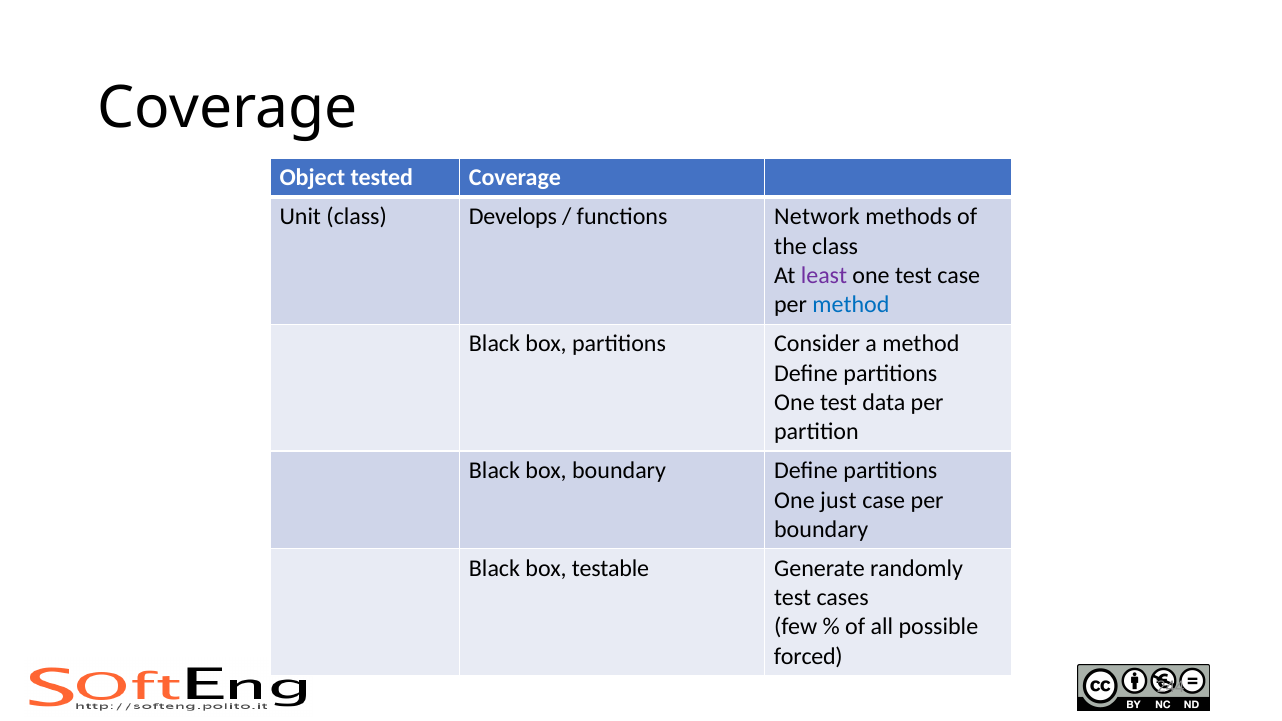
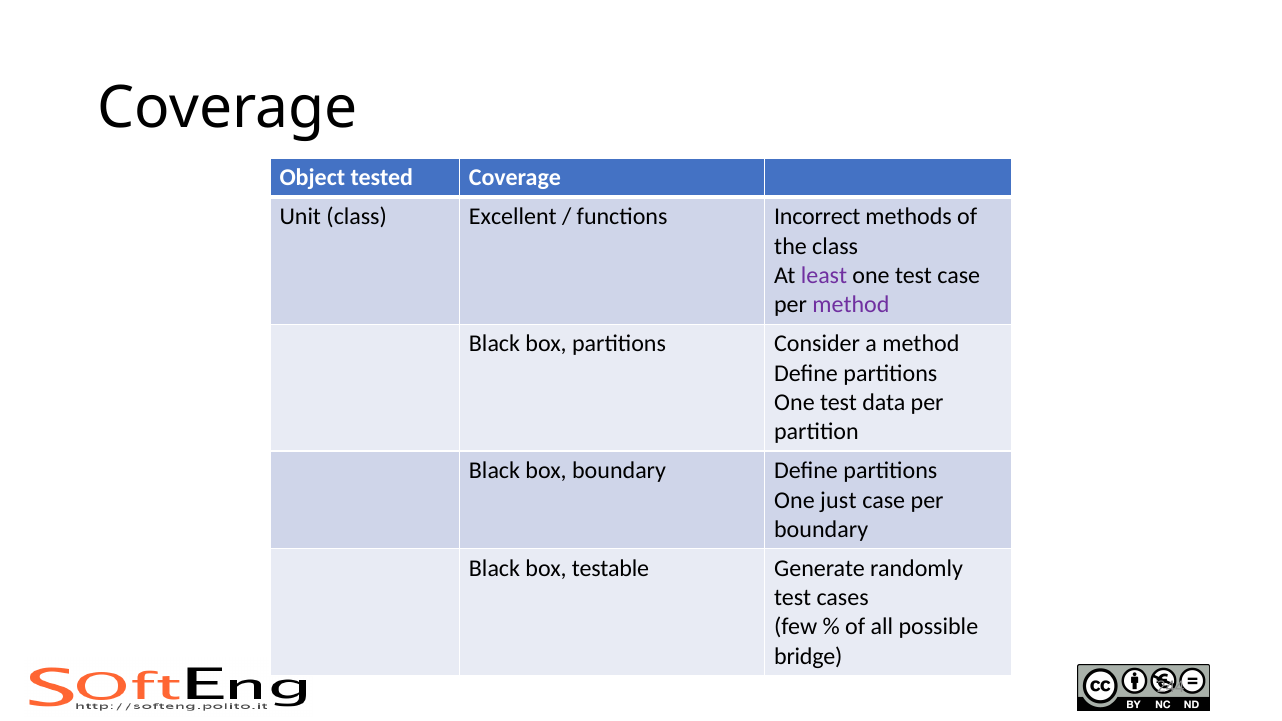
Develops: Develops -> Excellent
Network: Network -> Incorrect
method at (851, 305) colour: blue -> purple
forced: forced -> bridge
